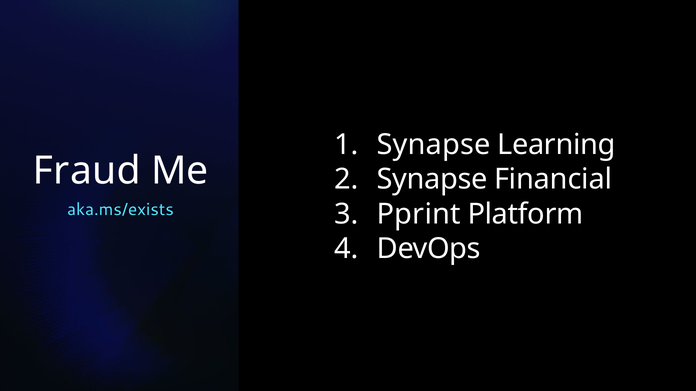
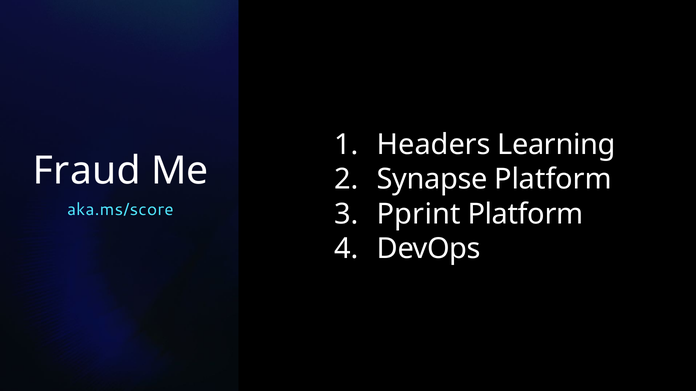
Synapse at (434, 145): Synapse -> Headers
Synapse Financial: Financial -> Platform
aka.ms/exists: aka.ms/exists -> aka.ms/score
